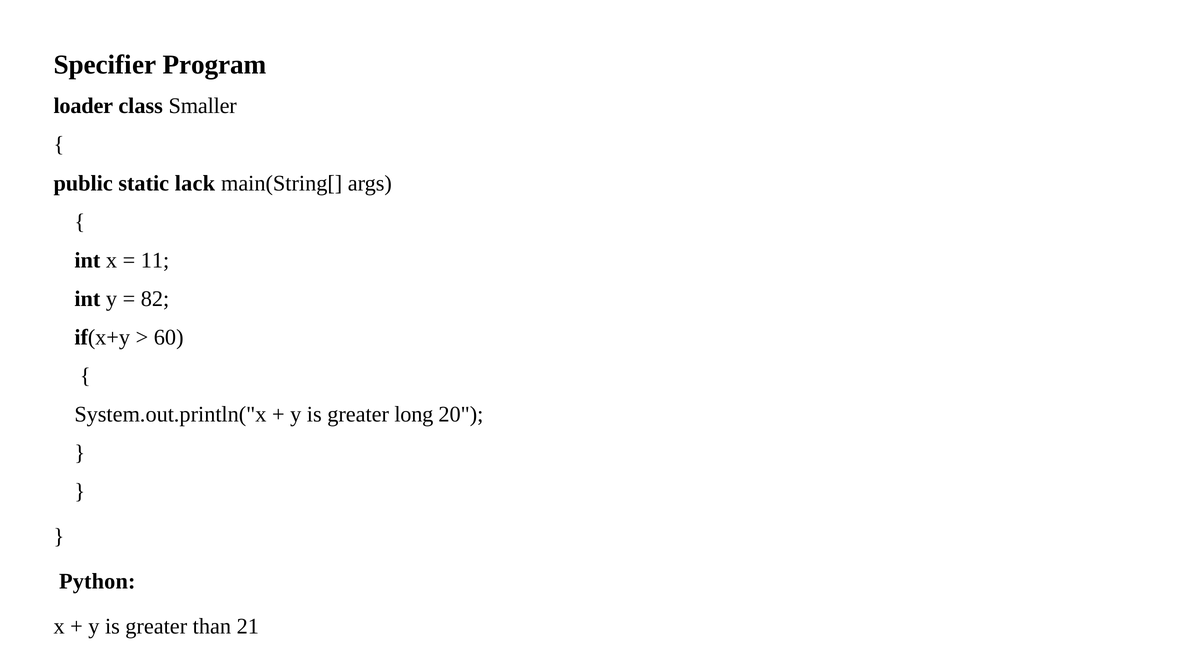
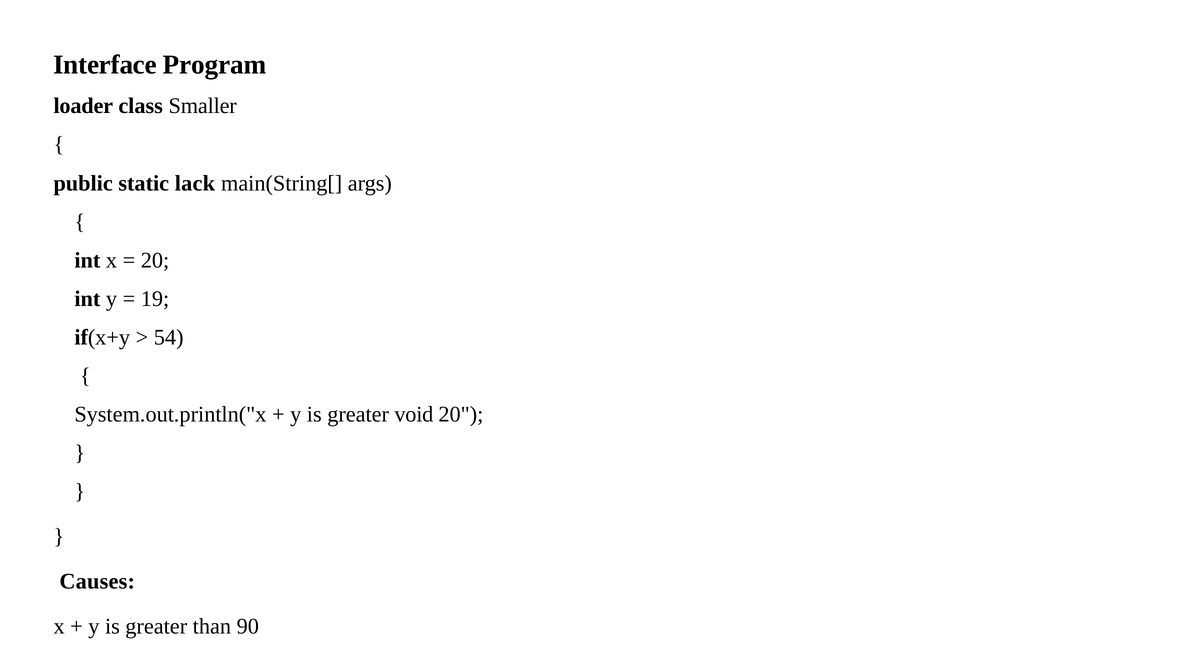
Specifier: Specifier -> Interface
11 at (155, 260): 11 -> 20
82: 82 -> 19
60: 60 -> 54
long: long -> void
Python: Python -> Causes
21: 21 -> 90
